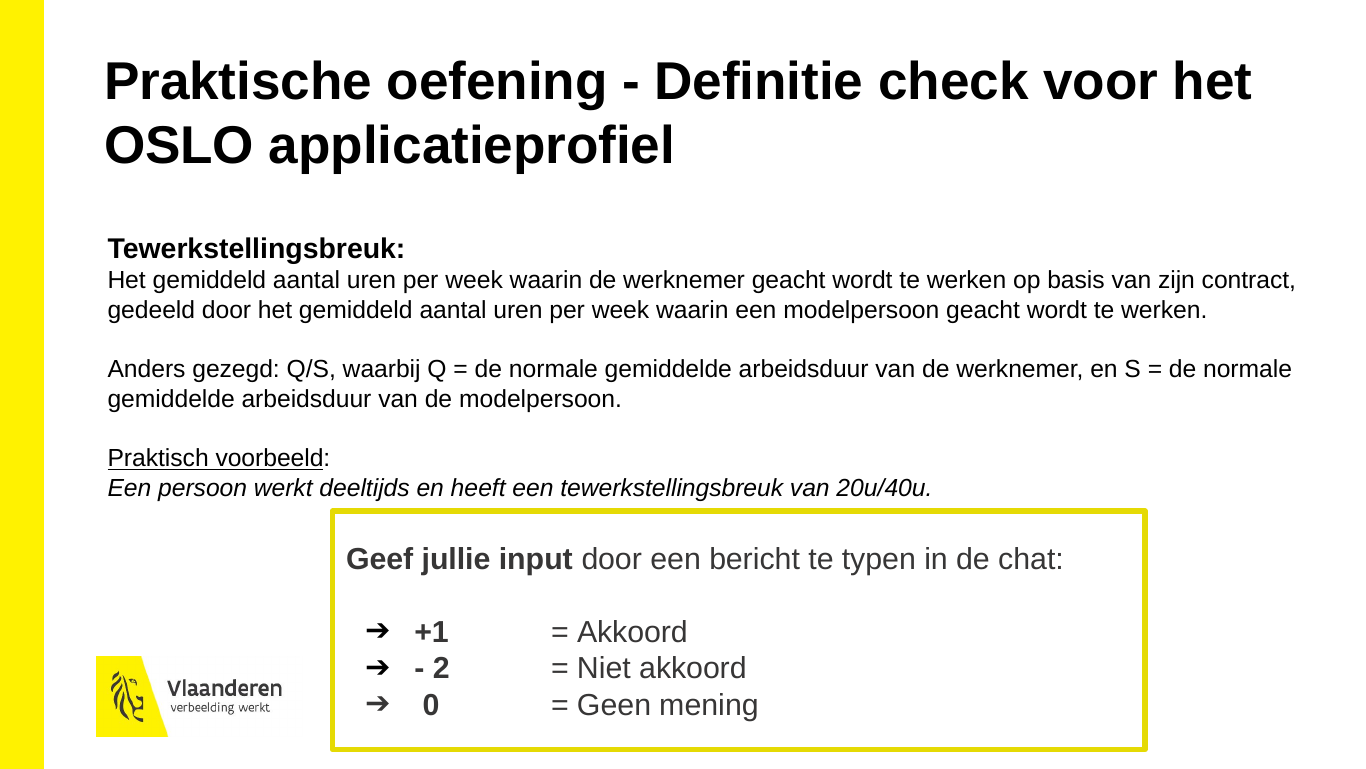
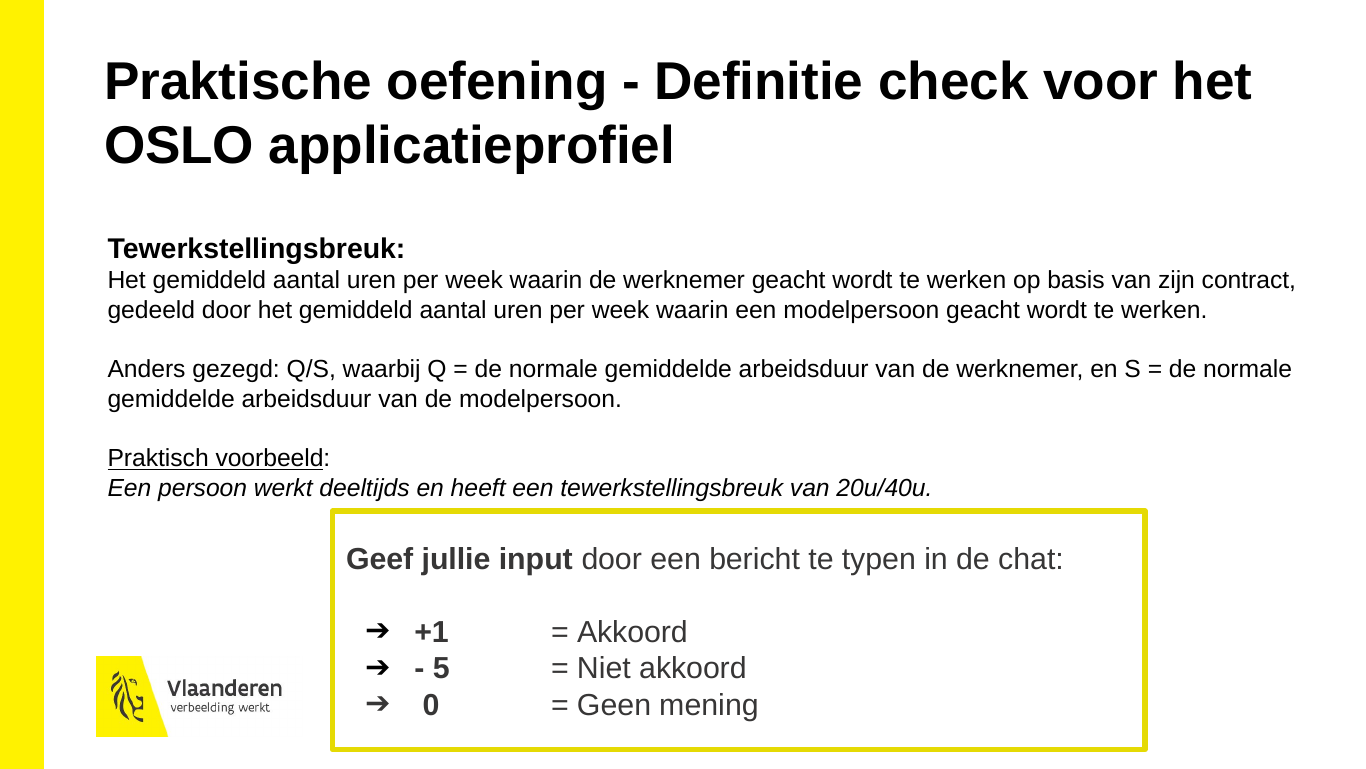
2: 2 -> 5
